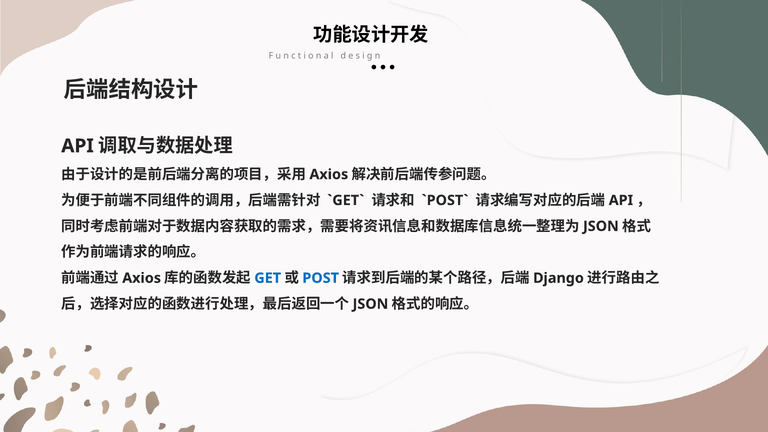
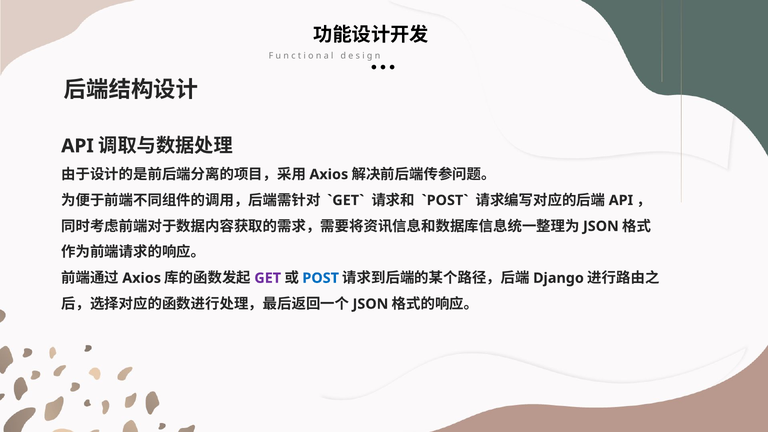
GET colour: blue -> purple
